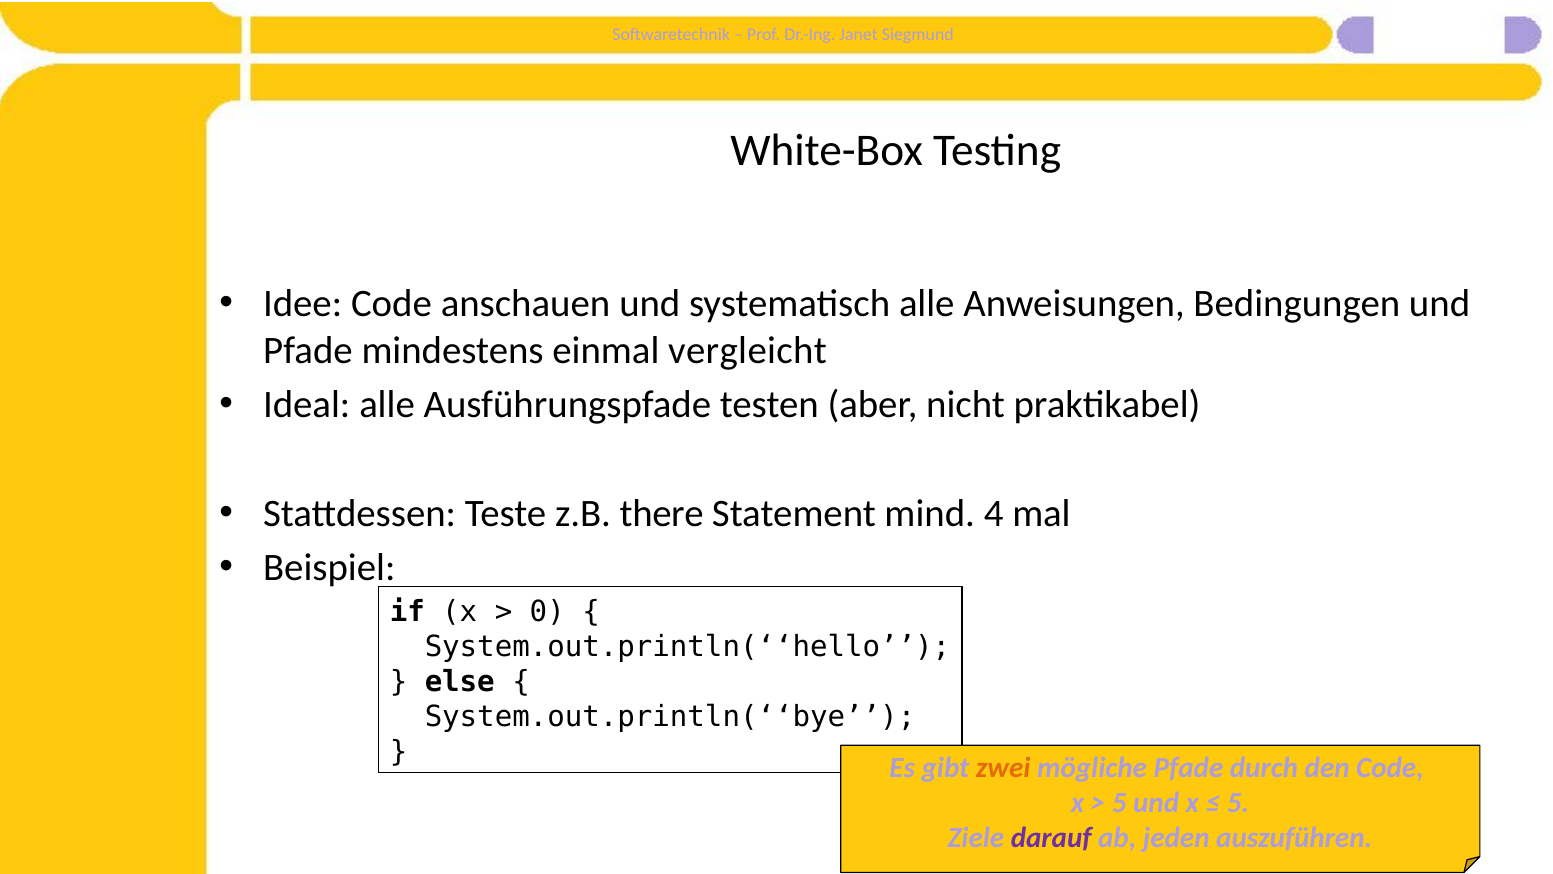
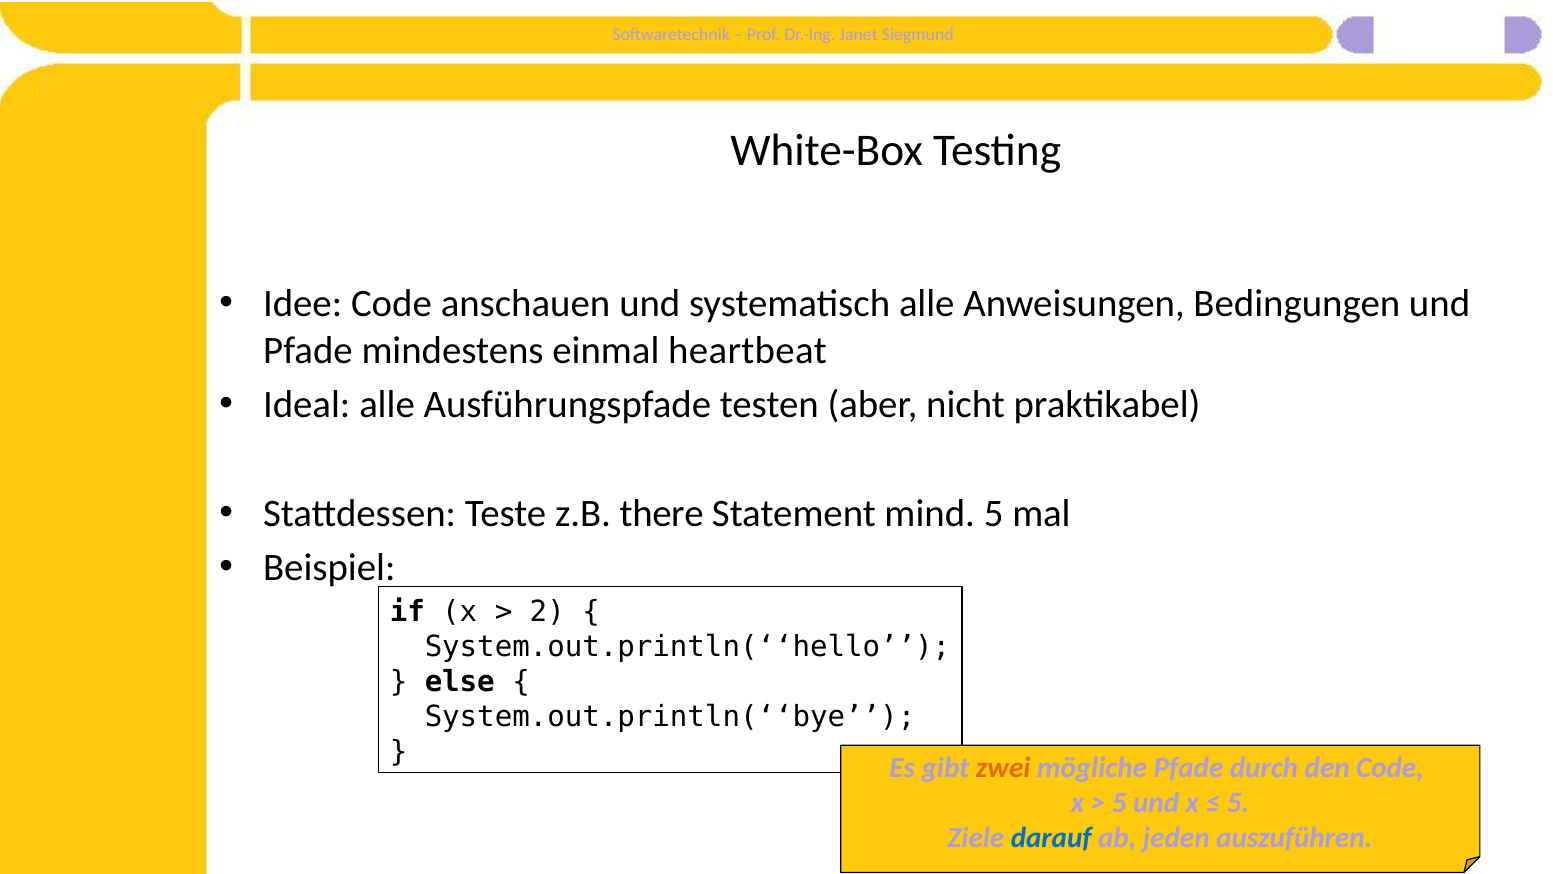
vergleicht: vergleicht -> heartbeat
mind 4: 4 -> 5
0: 0 -> 2
darauf colour: purple -> blue
